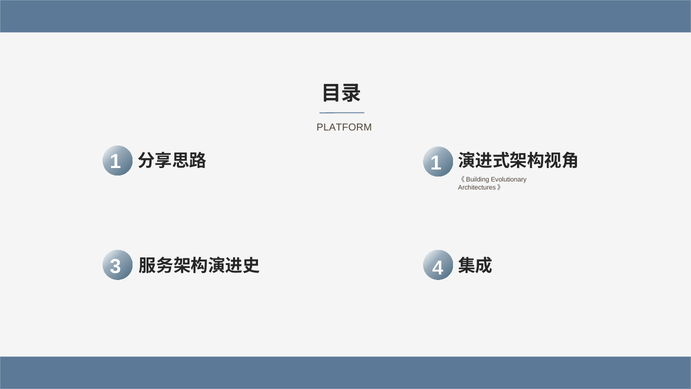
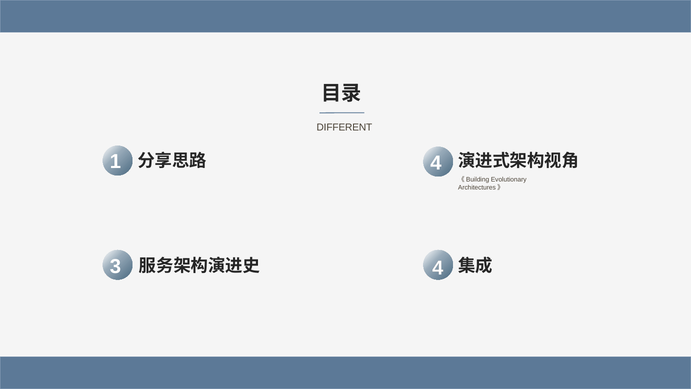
PLATFORM: PLATFORM -> DIFFERENT
1 1: 1 -> 4
